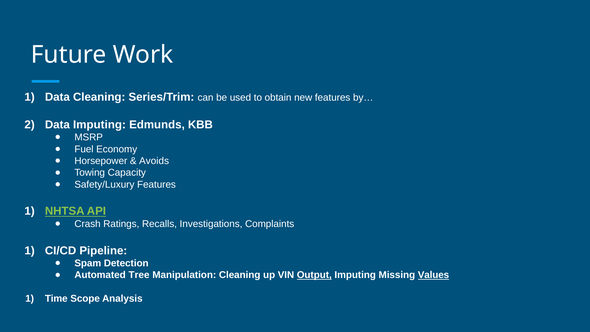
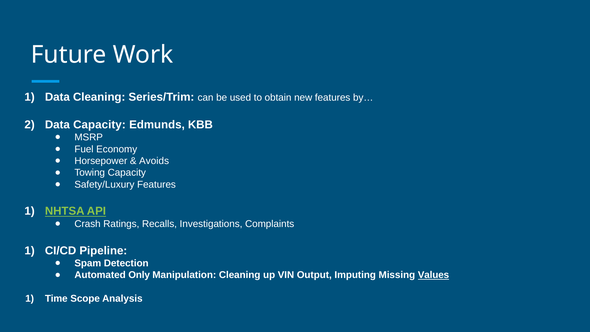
Data Imputing: Imputing -> Capacity
Tree: Tree -> Only
Output underline: present -> none
